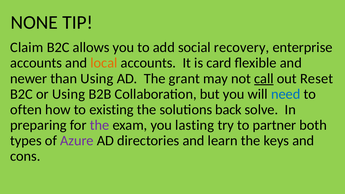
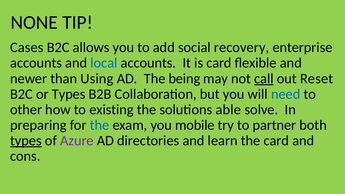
Claim: Claim -> Cases
local colour: orange -> blue
grant: grant -> being
or Using: Using -> Types
often: often -> other
back: back -> able
the at (100, 125) colour: purple -> blue
lasting: lasting -> mobile
types at (26, 141) underline: none -> present
the keys: keys -> card
